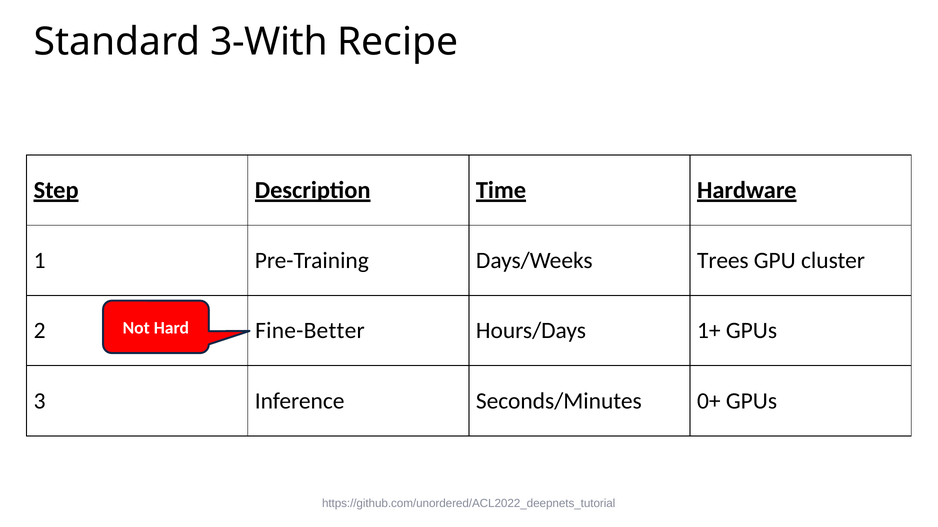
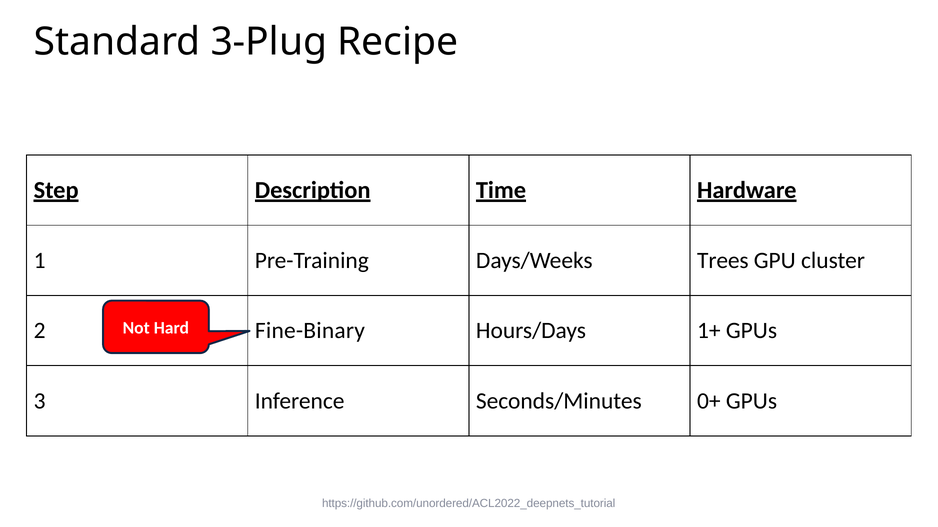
3-With: 3-With -> 3-Plug
Fine-Better: Fine-Better -> Fine-Binary
